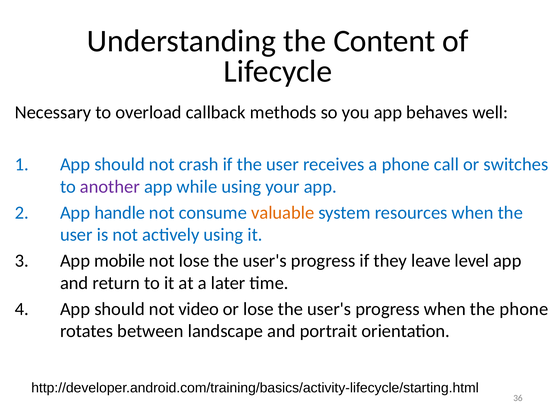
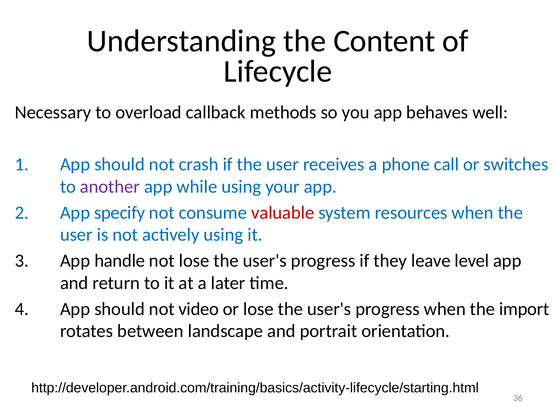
handle: handle -> specify
valuable colour: orange -> red
mobile: mobile -> handle
the phone: phone -> import
